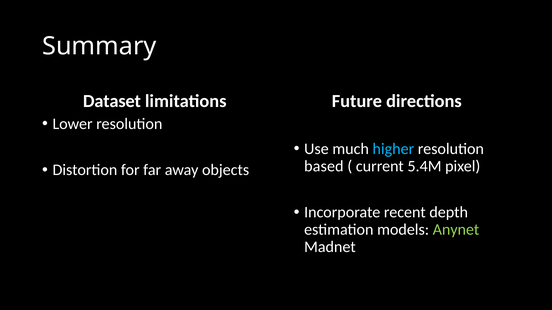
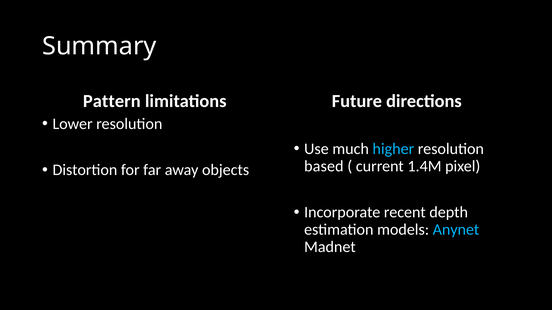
Dataset: Dataset -> Pattern
5.4M: 5.4M -> 1.4M
Anynet colour: light green -> light blue
